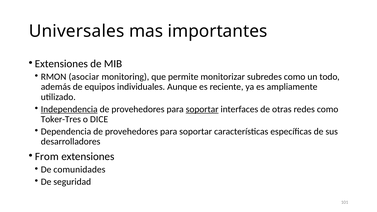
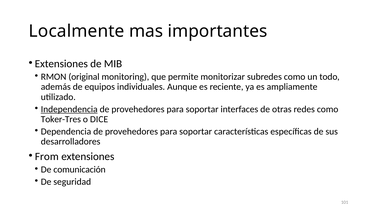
Universales: Universales -> Localmente
asociar: asociar -> original
soportar at (202, 109) underline: present -> none
comunidades: comunidades -> comunicación
